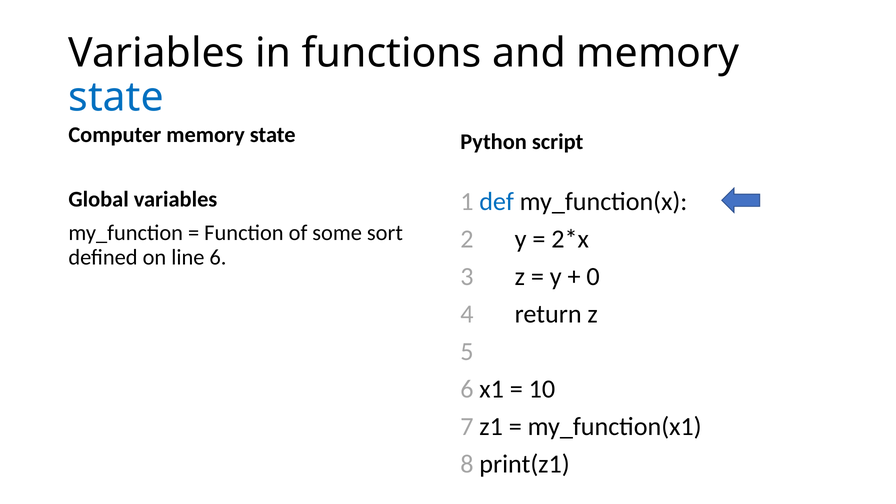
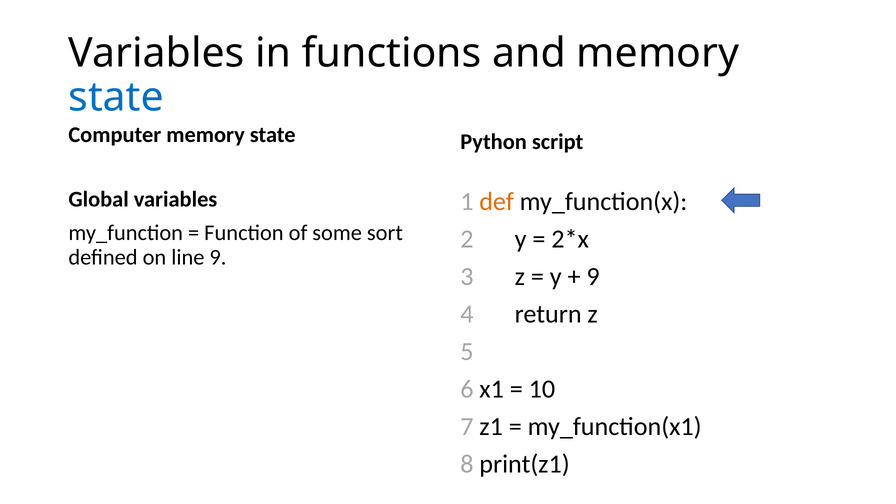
def colour: blue -> orange
line 6: 6 -> 9
0 at (593, 276): 0 -> 9
